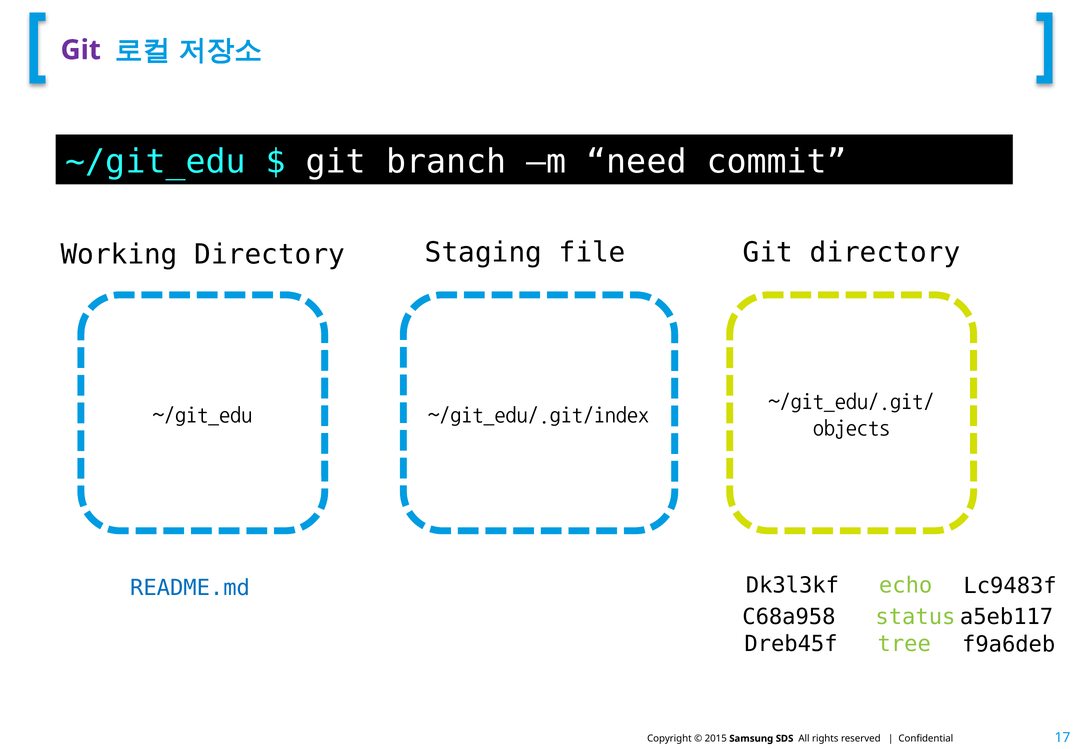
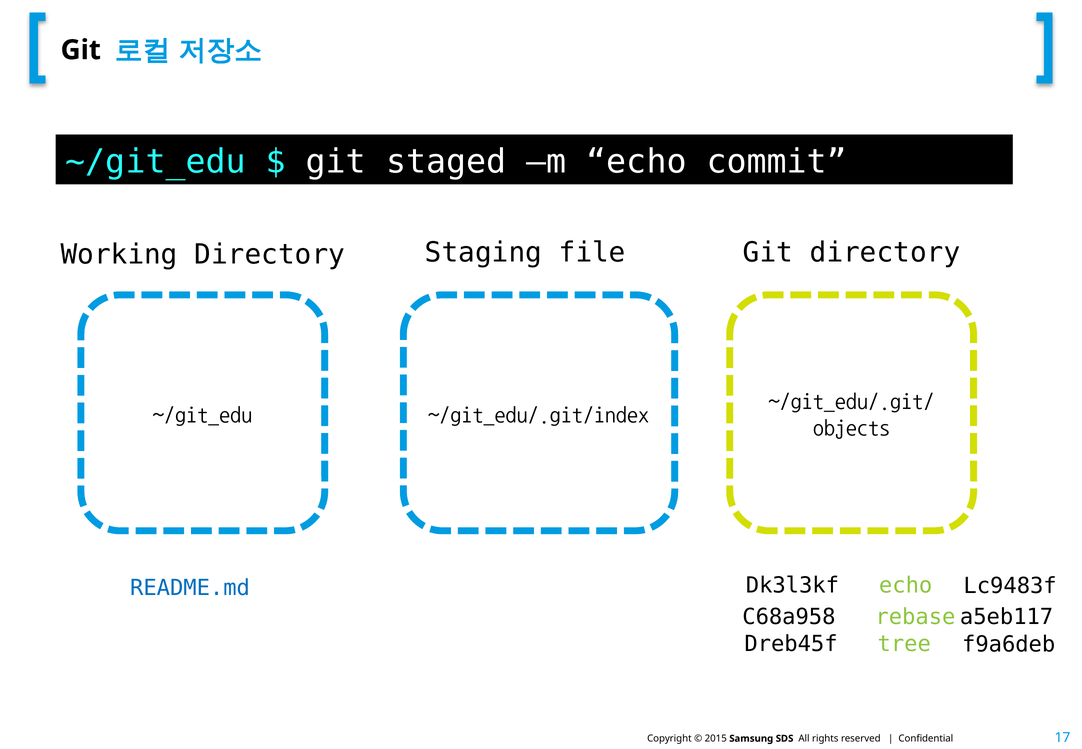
Git at (81, 50) colour: purple -> black
branch: branch -> staged
m need: need -> echo
status: status -> rebase
